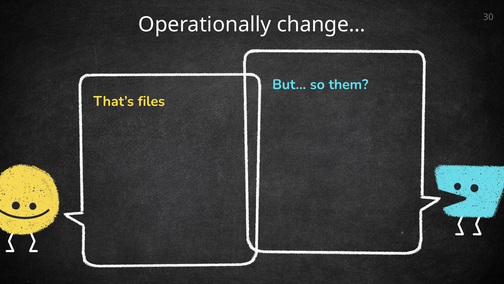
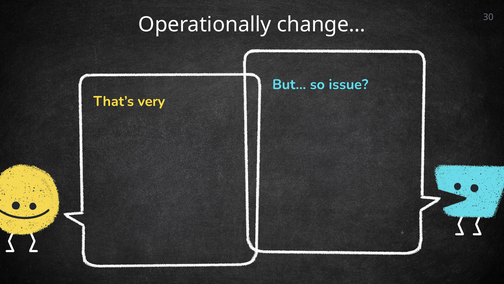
them: them -> issue
files: files -> very
